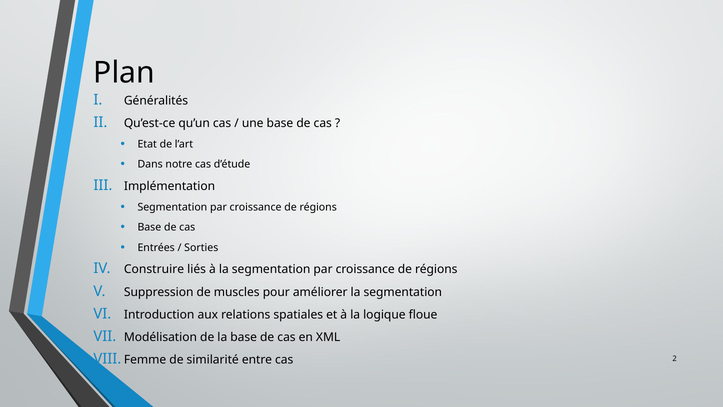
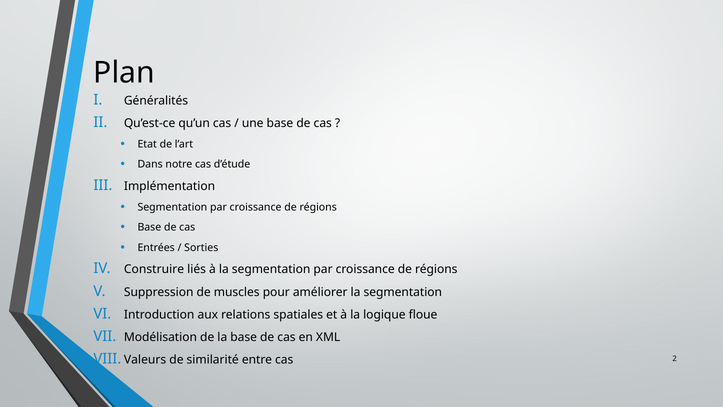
Femme: Femme -> Valeurs
